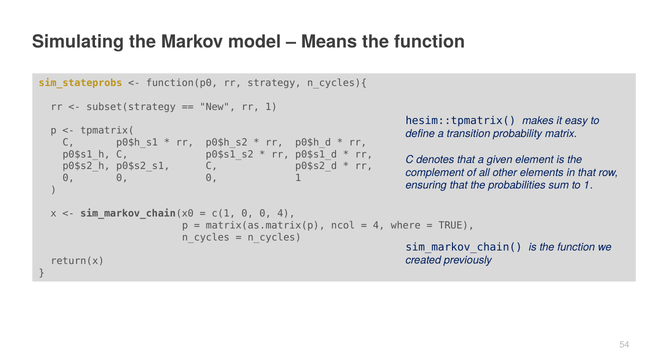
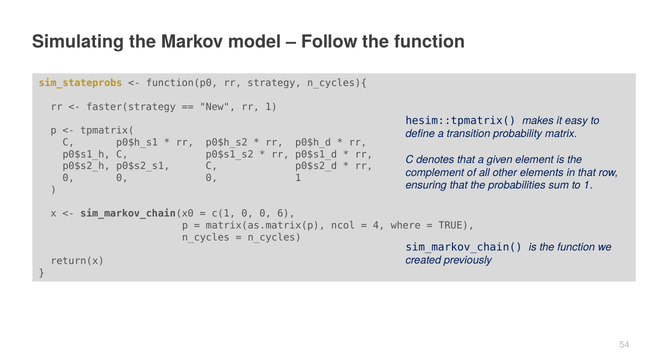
Means: Means -> Follow
subset(strategy: subset(strategy -> faster(strategy
0 4: 4 -> 6
